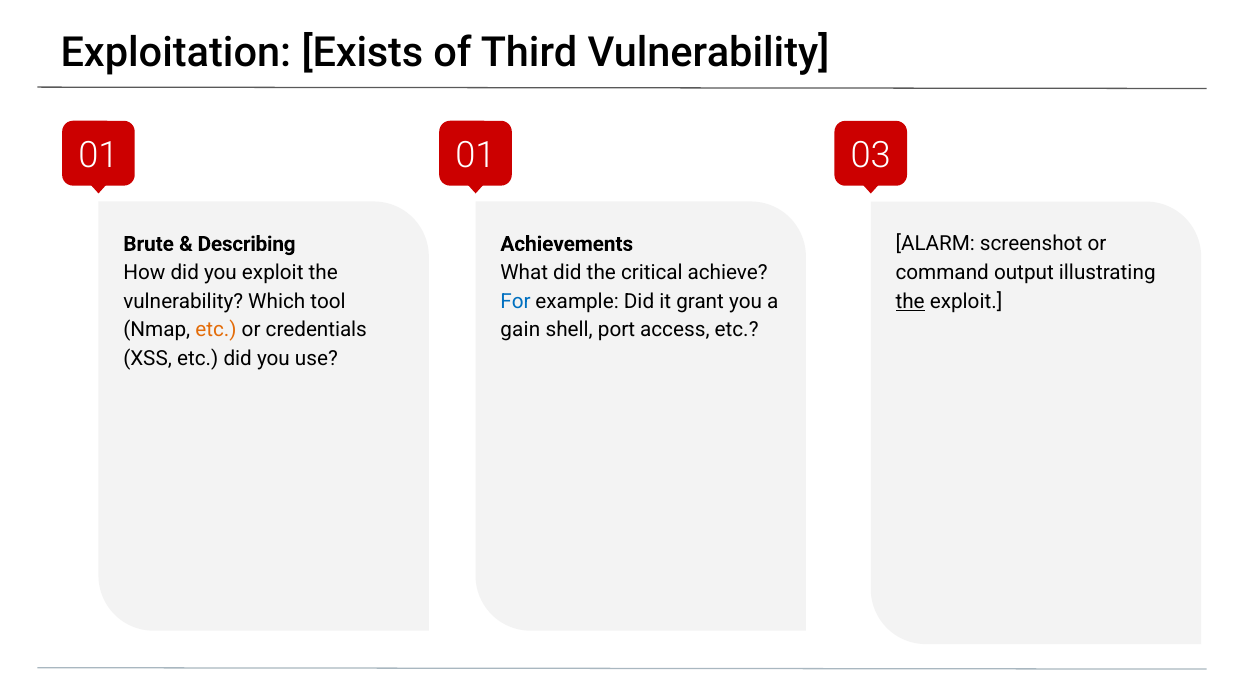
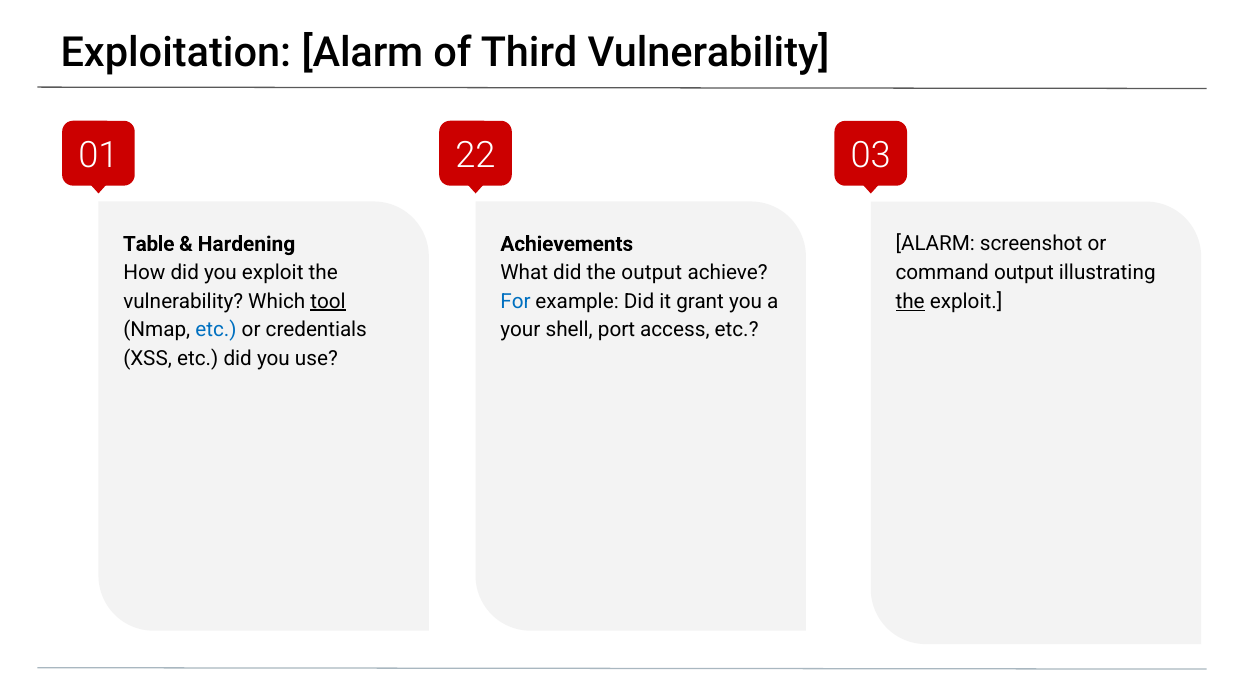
Exploitation Exists: Exists -> Alarm
01 01: 01 -> 22
Brute: Brute -> Table
Describing: Describing -> Hardening
the critical: critical -> output
tool underline: none -> present
etc at (216, 330) colour: orange -> blue
gain: gain -> your
